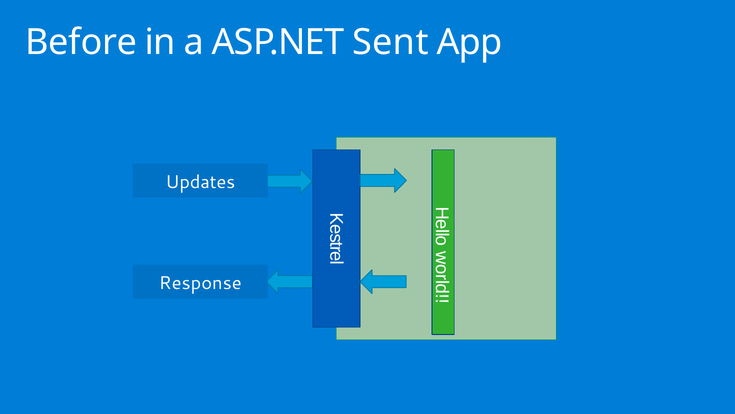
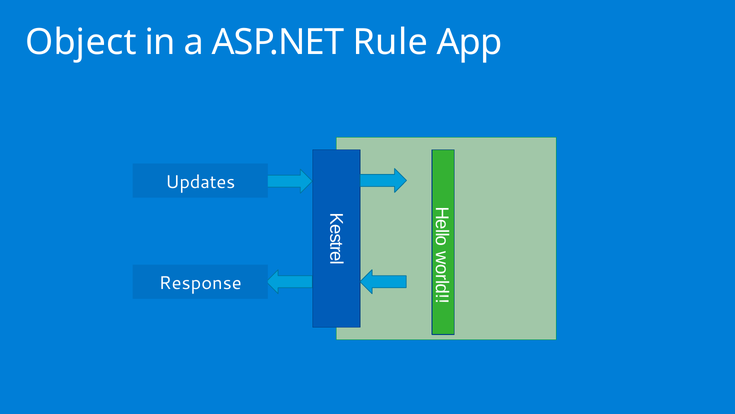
Before: Before -> Object
Sent: Sent -> Rule
